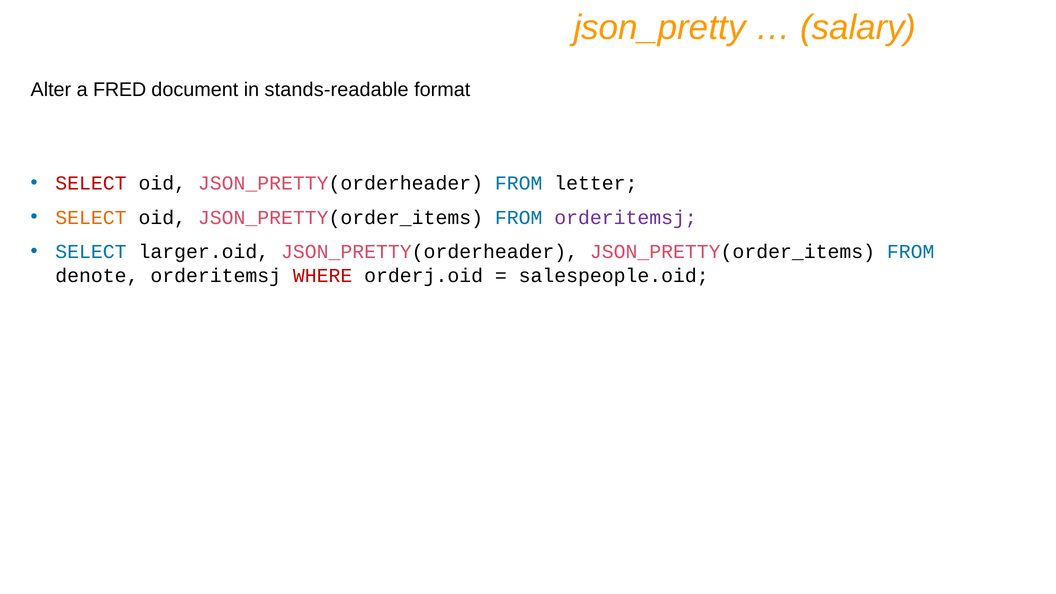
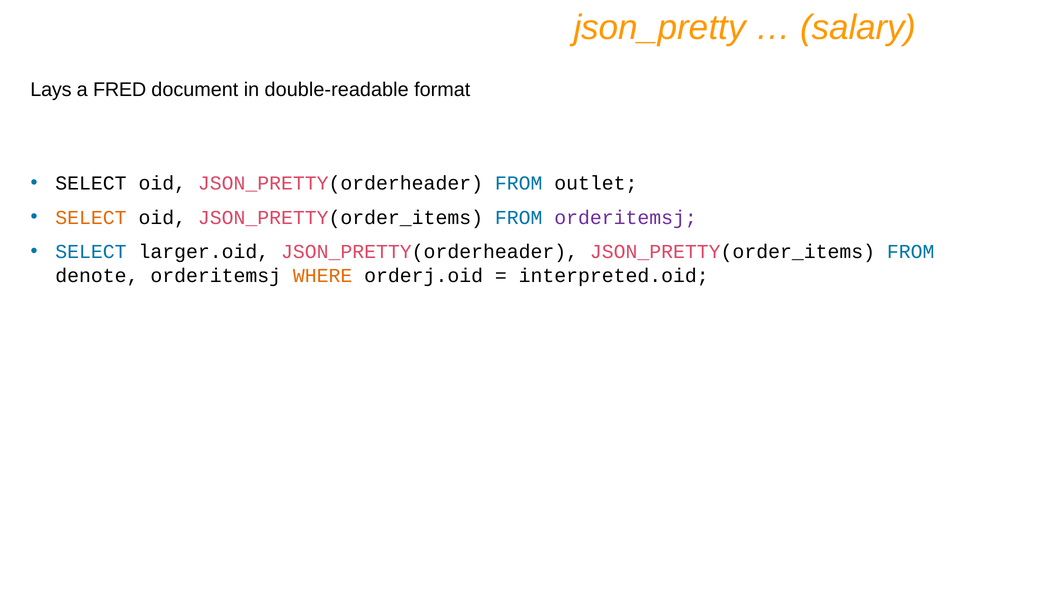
Alter: Alter -> Lays
stands-readable: stands-readable -> double-readable
SELECT at (91, 183) colour: red -> black
letter: letter -> outlet
WHERE colour: red -> orange
salespeople.oid: salespeople.oid -> interpreted.oid
